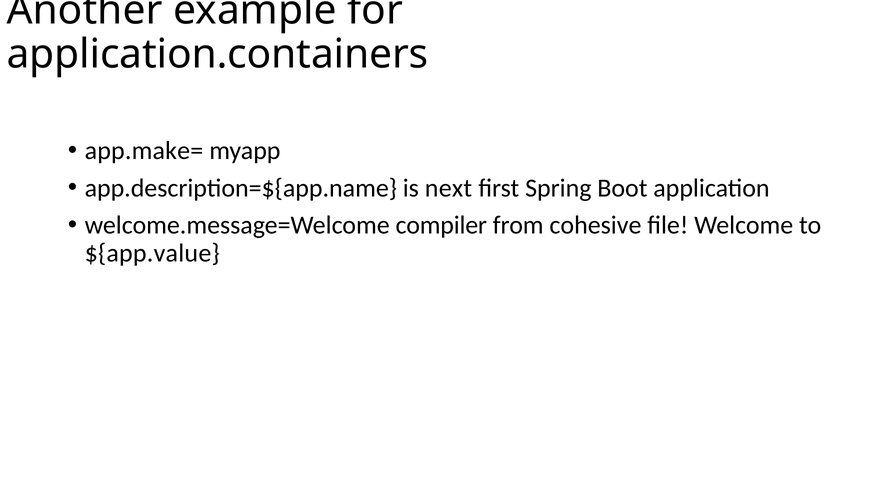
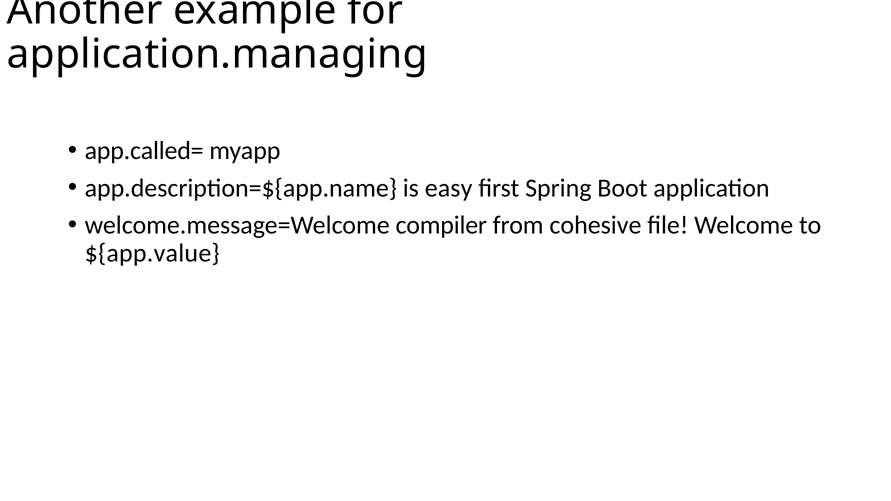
application.containers: application.containers -> application.managing
app.make=: app.make= -> app.called=
next: next -> easy
